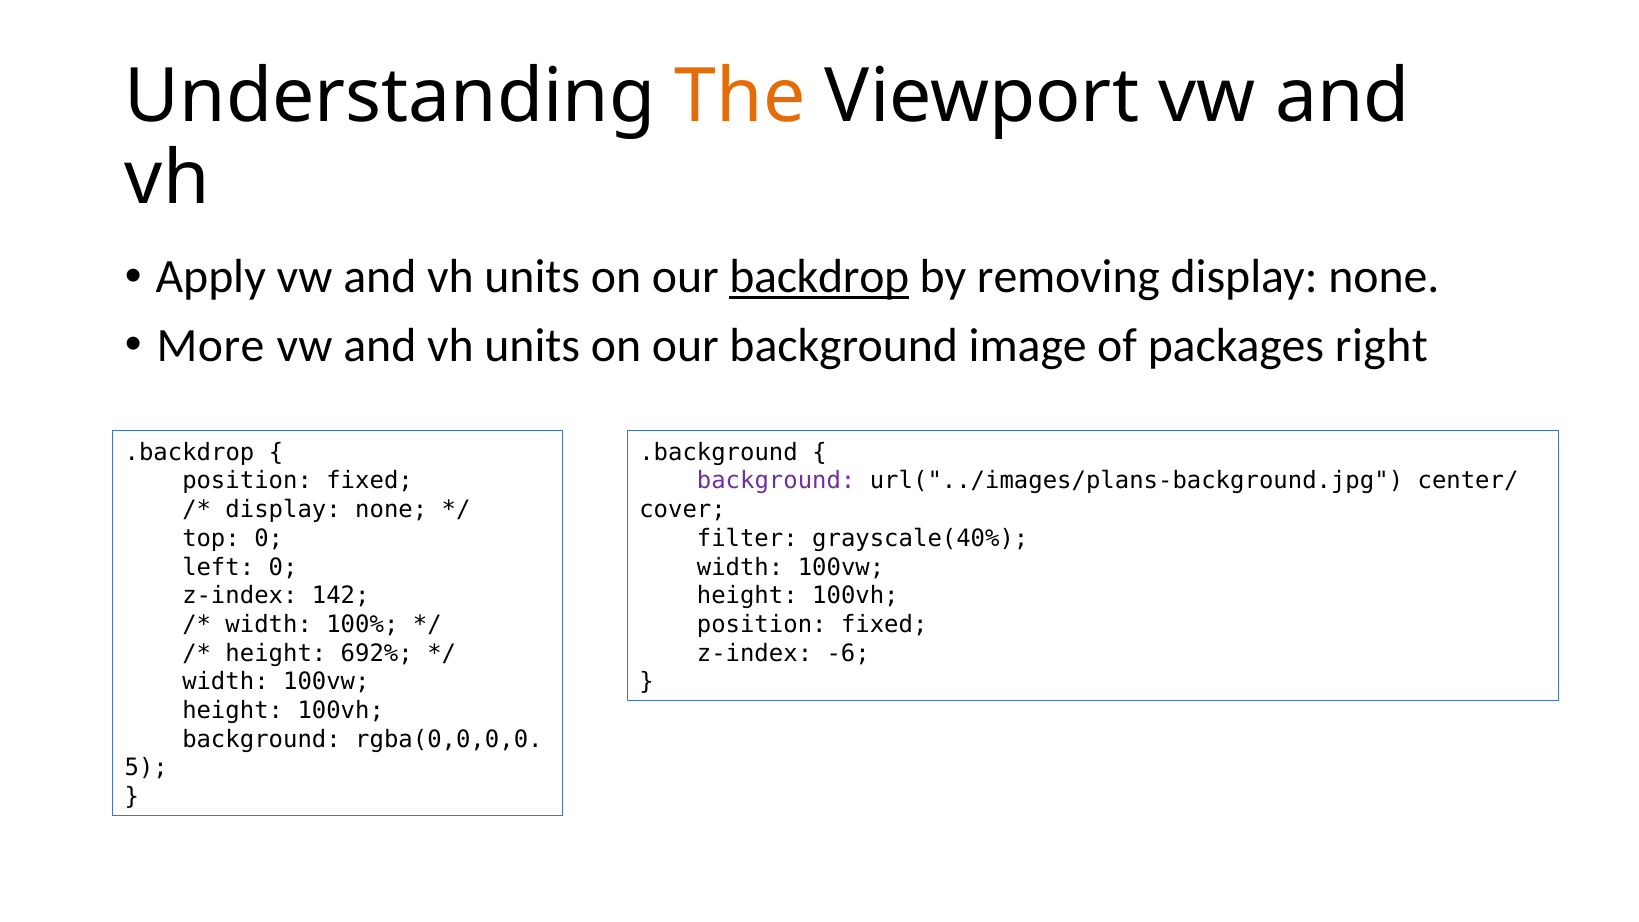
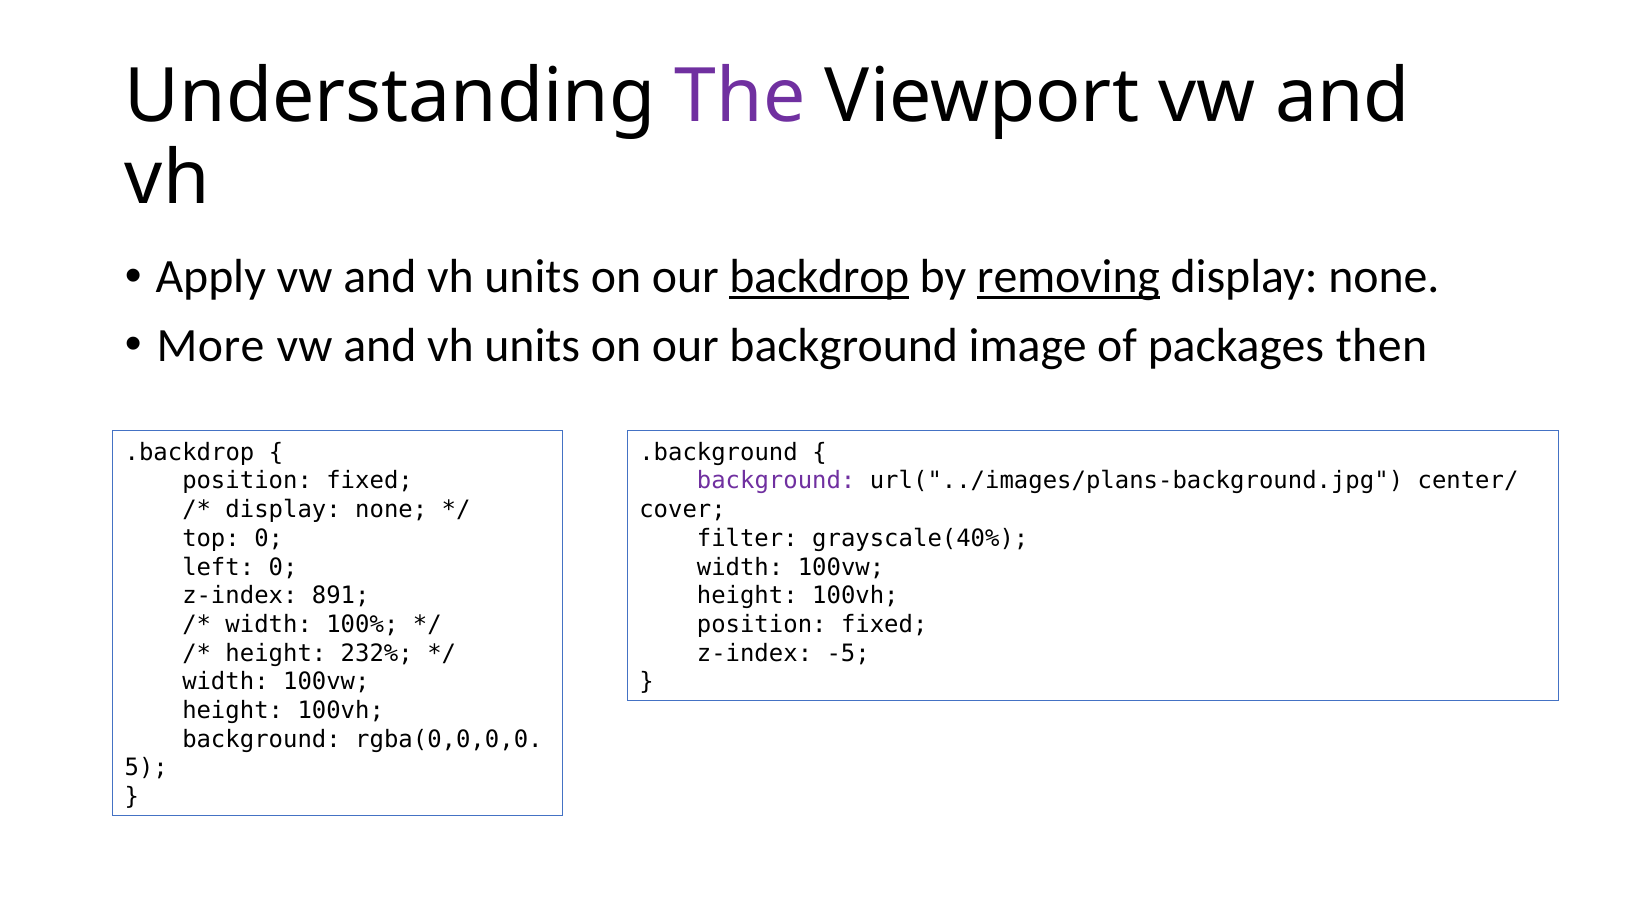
The colour: orange -> purple
removing underline: none -> present
right: right -> then
142: 142 -> 891
692%: 692% -> 232%
-6: -6 -> -5
